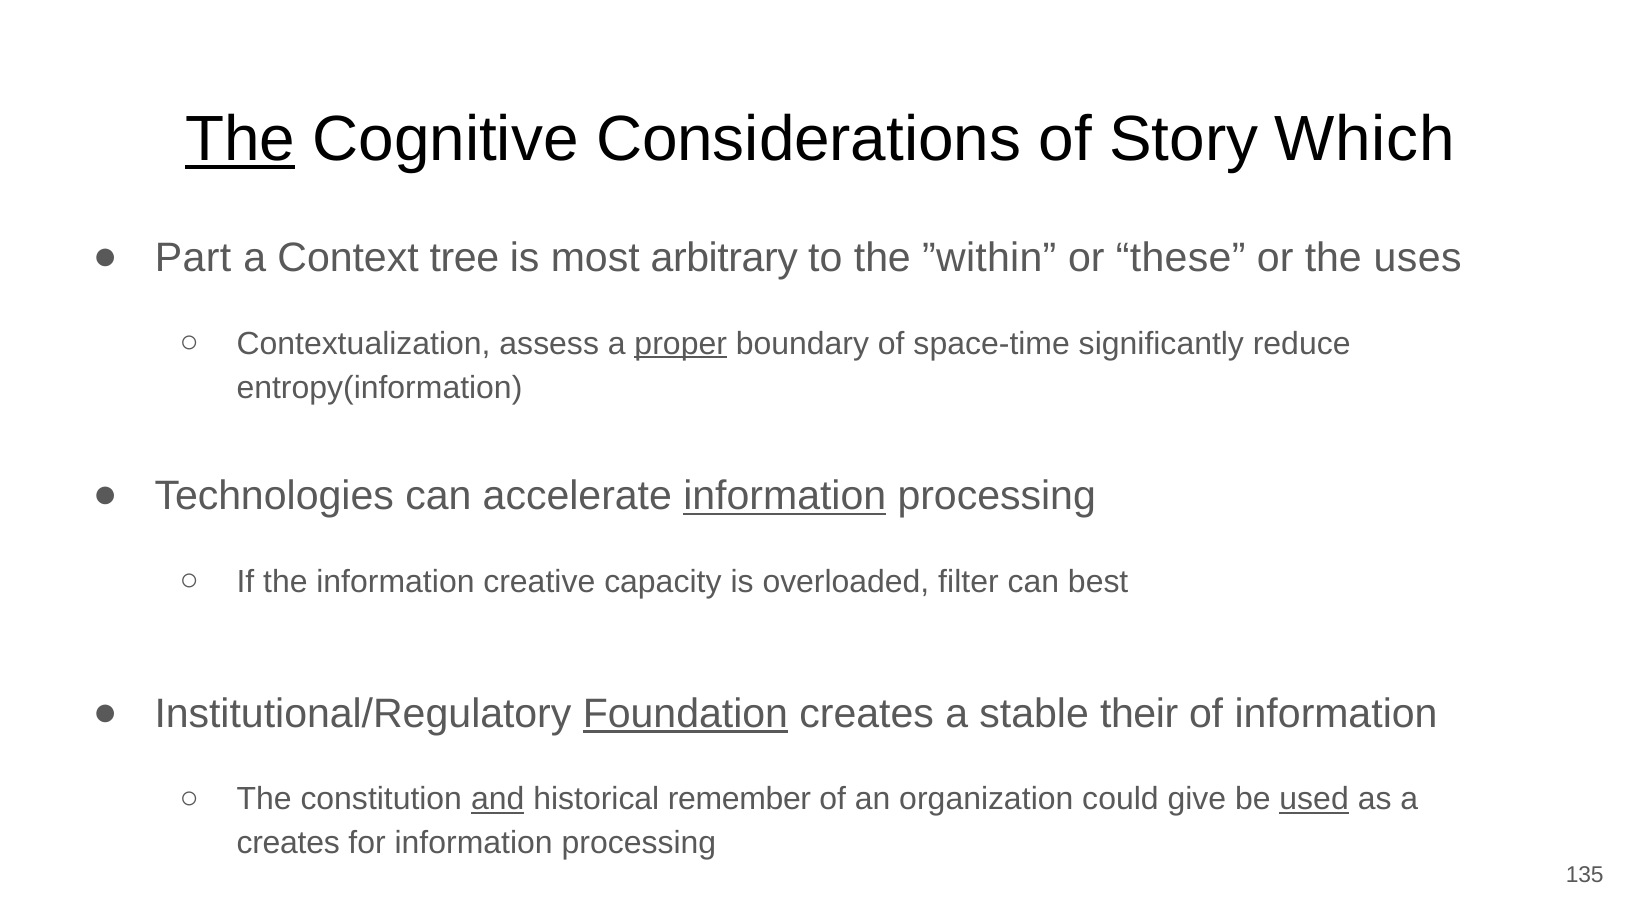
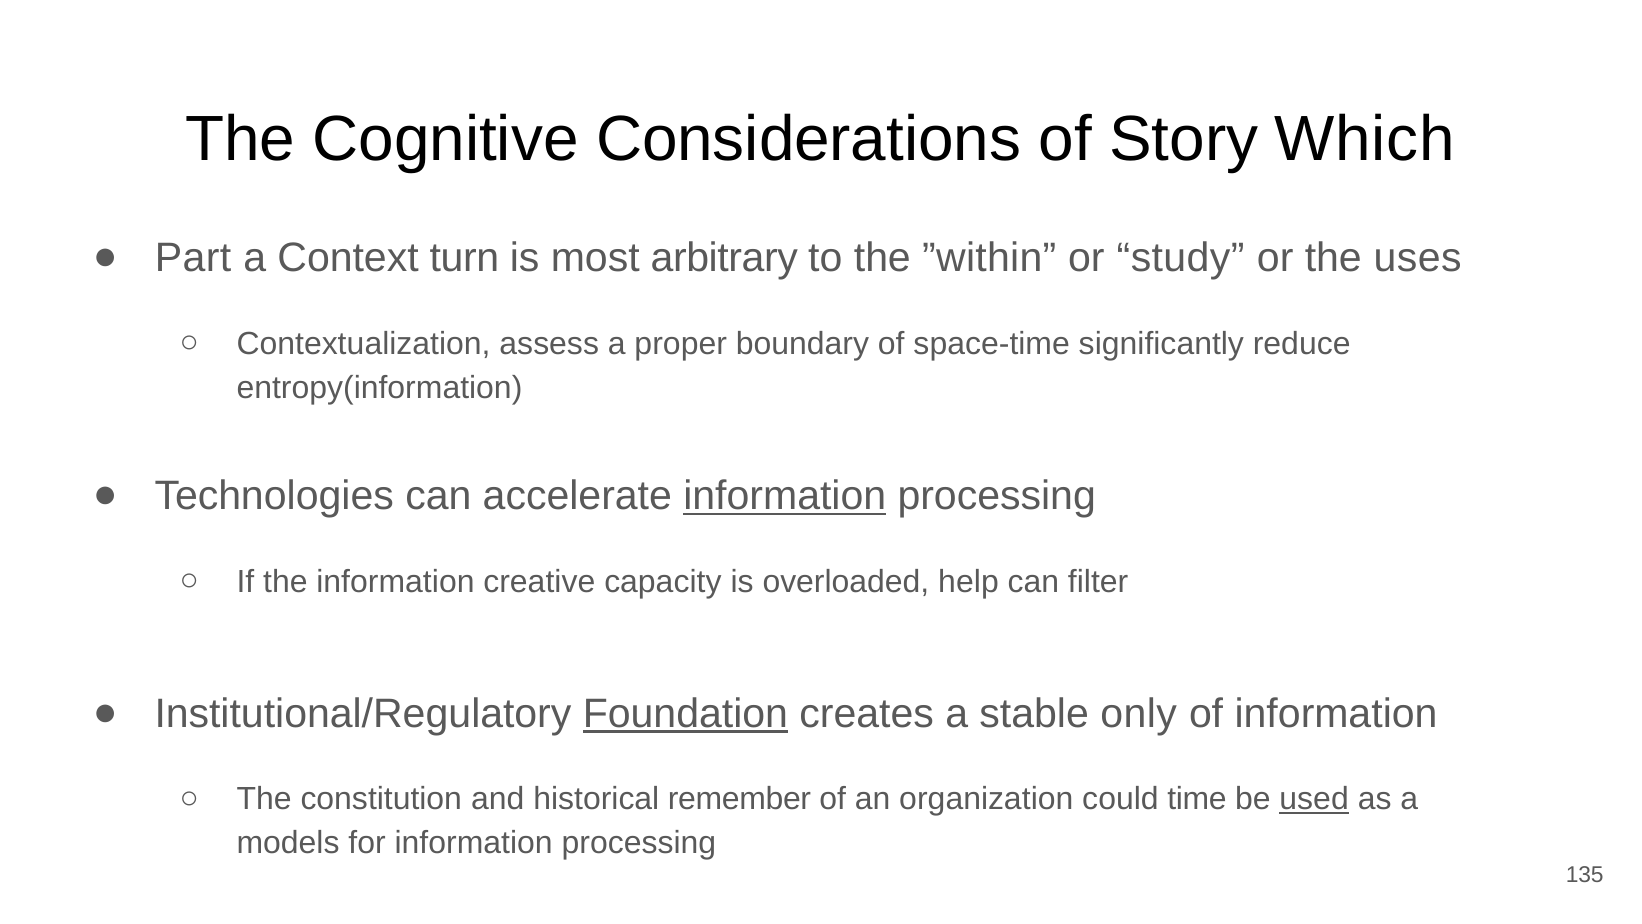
The at (240, 139) underline: present -> none
tree: tree -> turn
these: these -> study
proper underline: present -> none
filter: filter -> help
best: best -> filter
their: their -> only
and underline: present -> none
give: give -> time
creates at (288, 843): creates -> models
